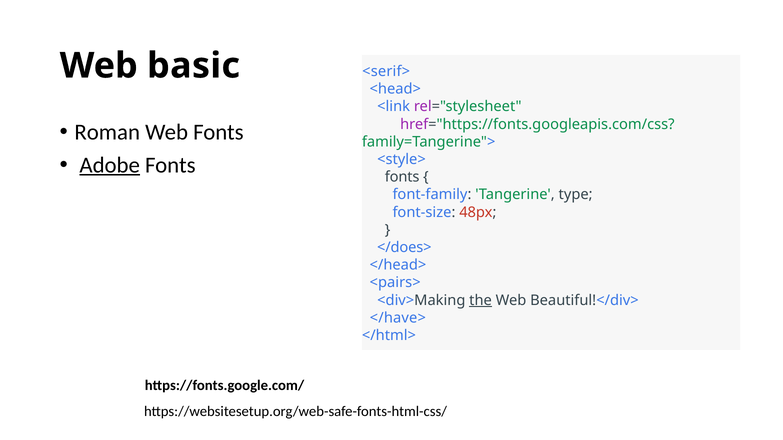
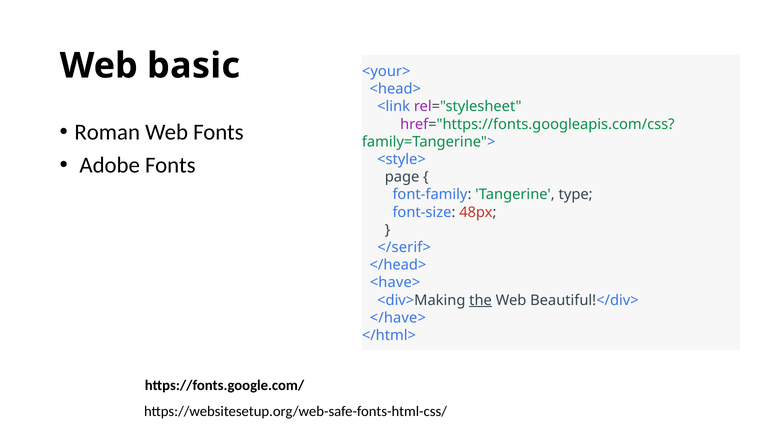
<serif>: <serif> -> <your>
Adobe underline: present -> none
fonts at (402, 177): fonts -> page
</does>: </does> -> </serif>
<pairs>: <pairs> -> <have>
